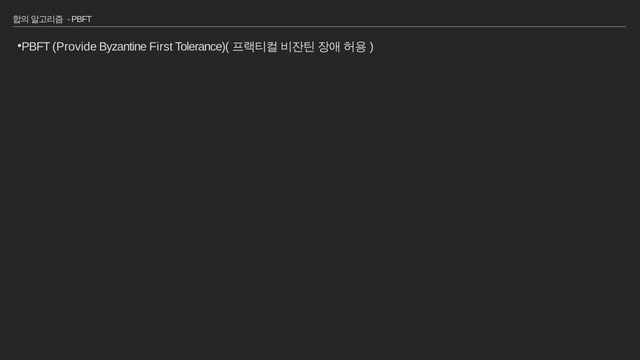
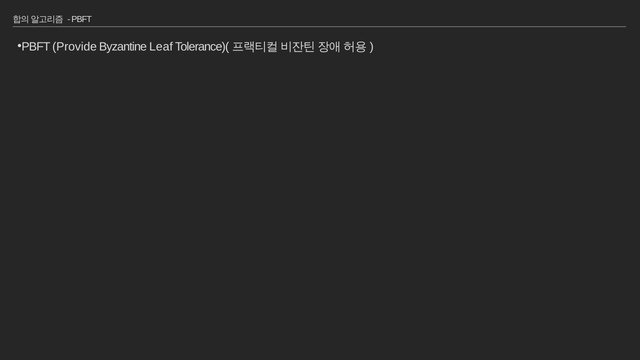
First: First -> Leaf
